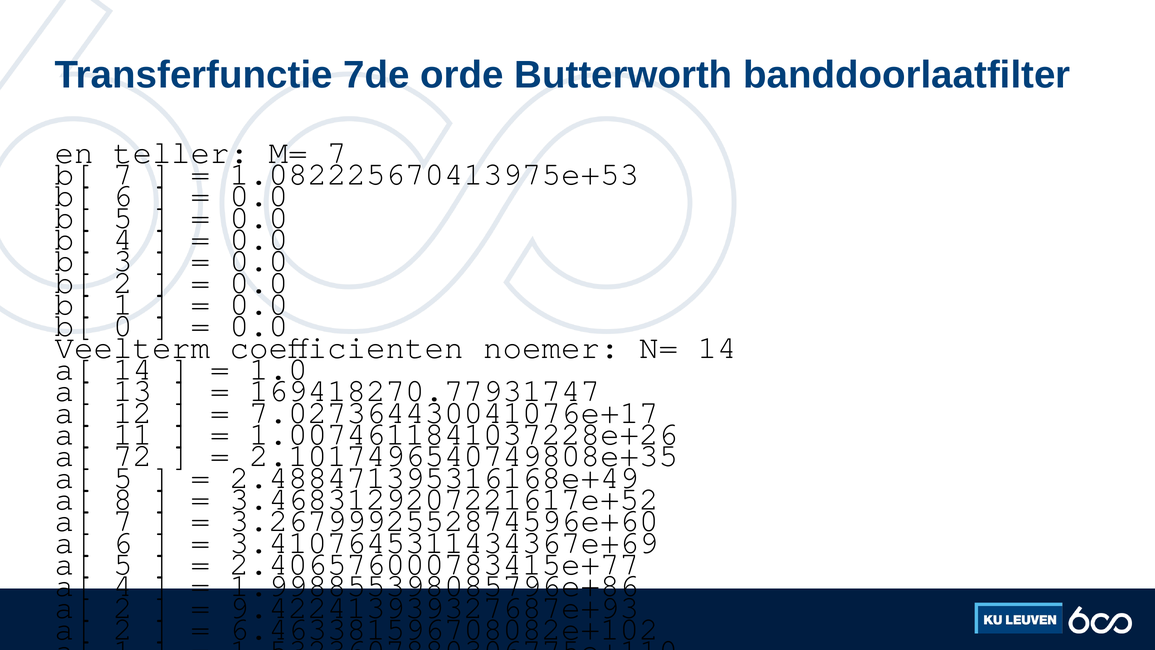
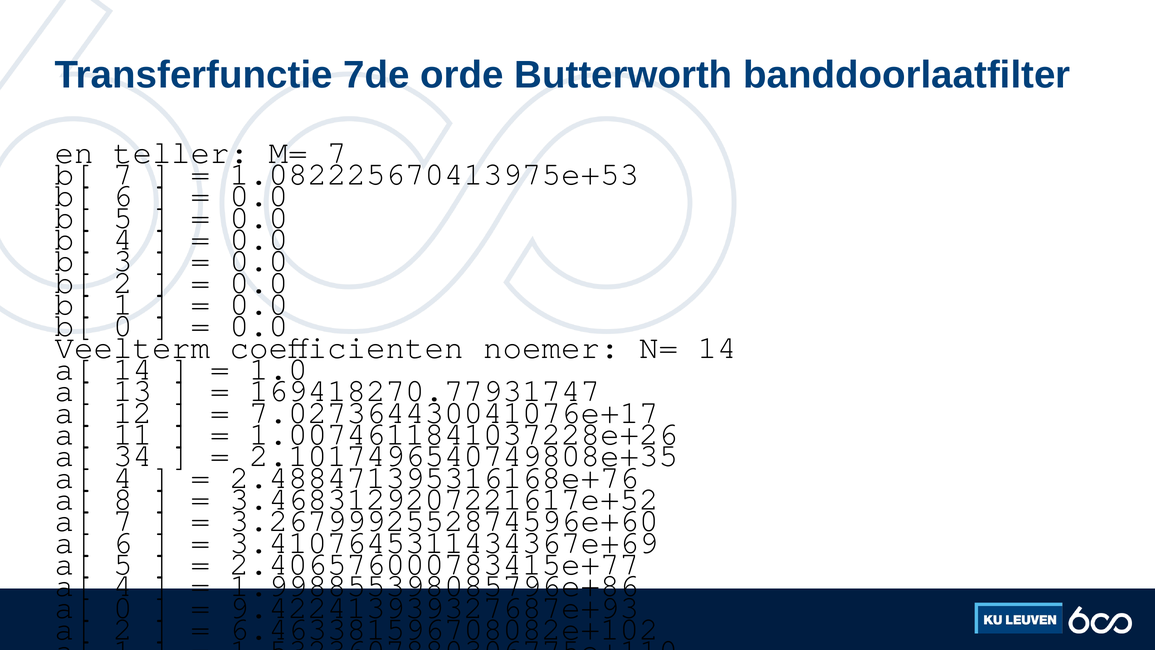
72: 72 -> 34
5 at (123, 477): 5 -> 4
2.488471395316168e+49: 2.488471395316168e+49 -> 2.488471395316168e+76
2 at (123, 607): 2 -> 0
